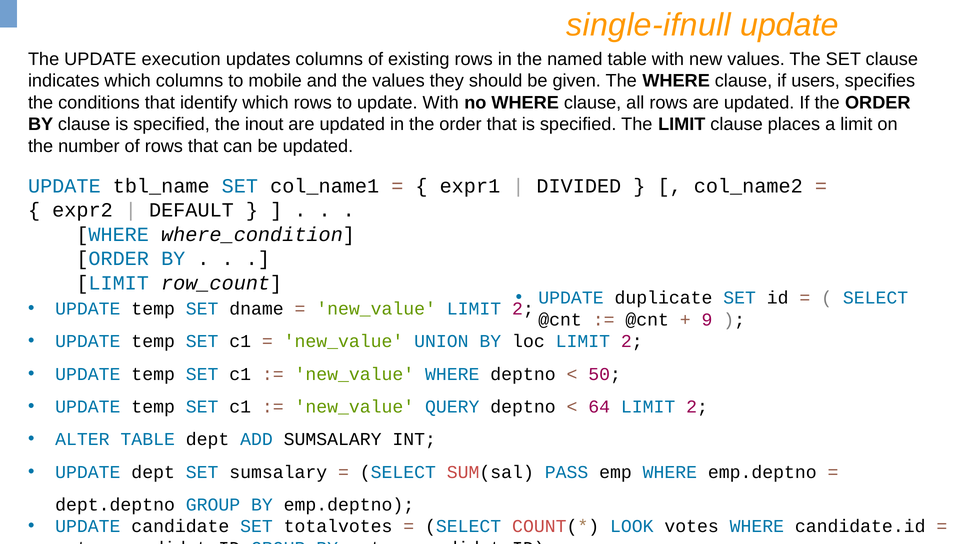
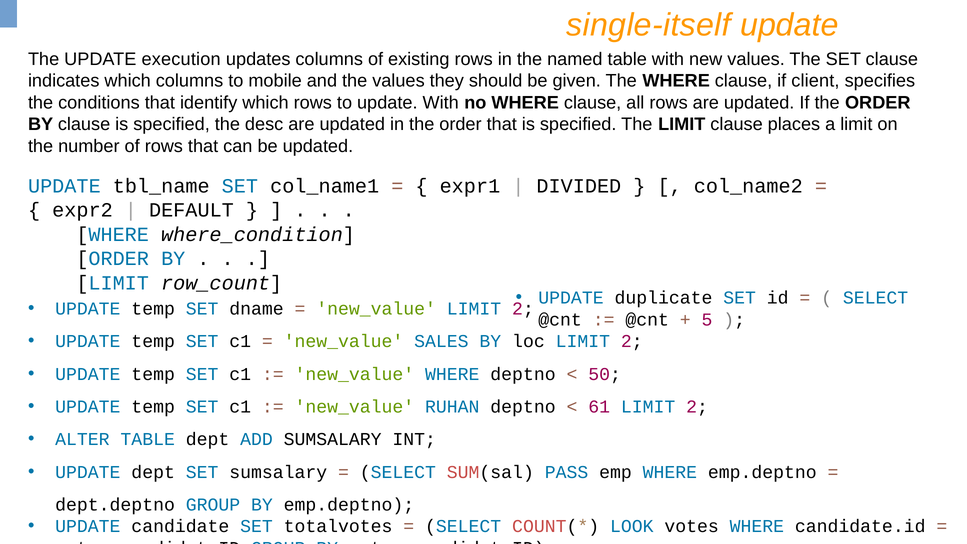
single-ifnull: single-ifnull -> single-itself
users: users -> client
inout: inout -> desc
9: 9 -> 5
UNION: UNION -> SALES
QUERY: QUERY -> RUHAN
64: 64 -> 61
